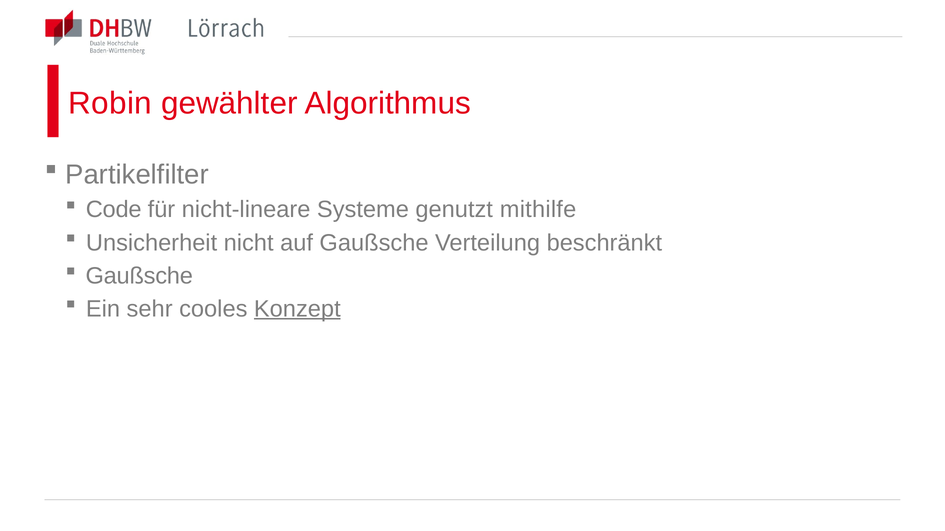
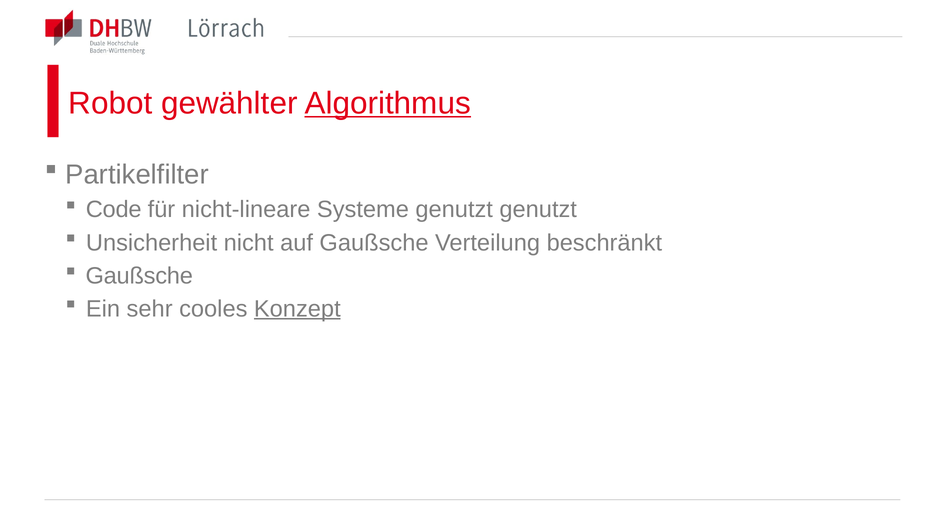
Robin: Robin -> Robot
Algorithmus underline: none -> present
genutzt mithilfe: mithilfe -> genutzt
